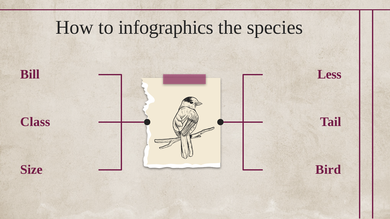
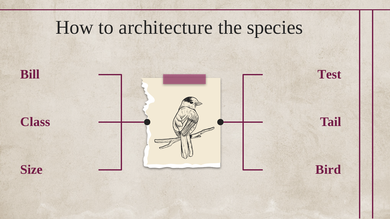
infographics: infographics -> architecture
Less: Less -> Test
